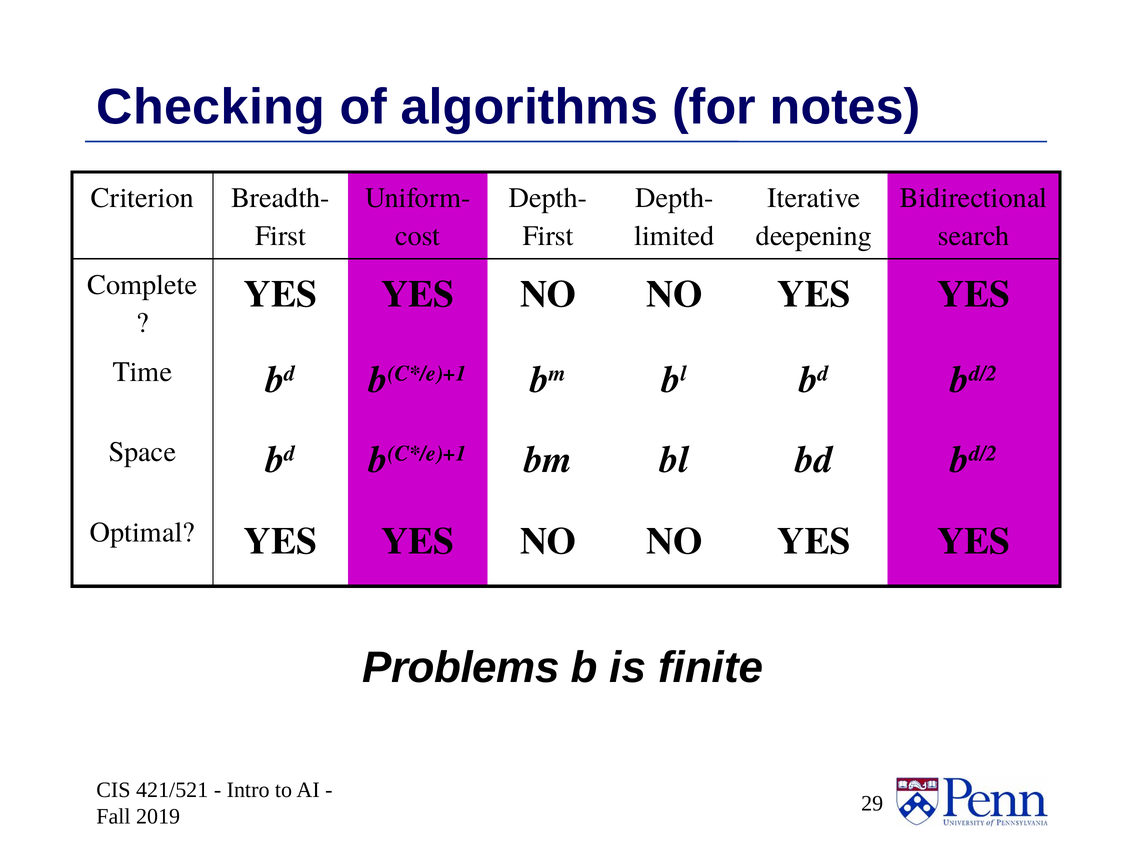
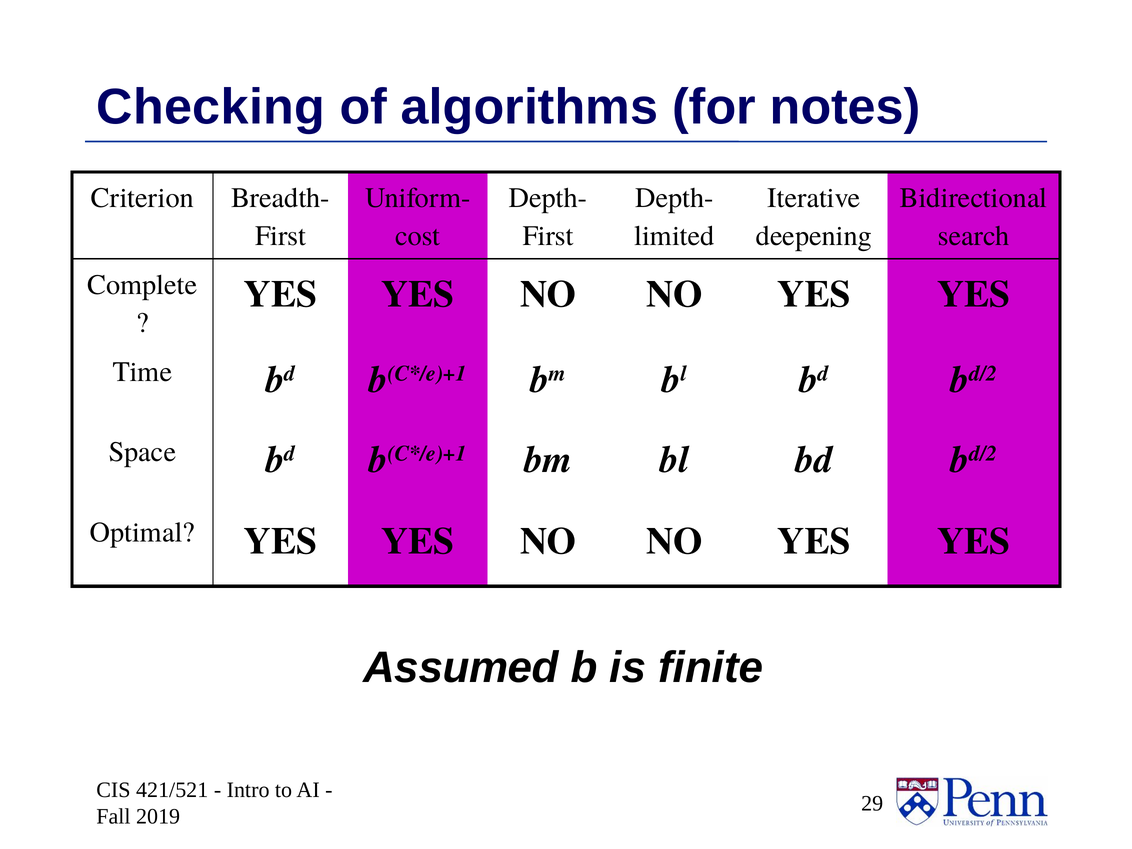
Problems: Problems -> Assumed
